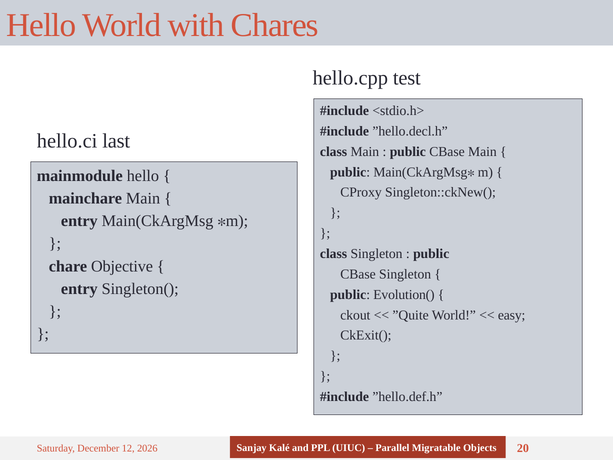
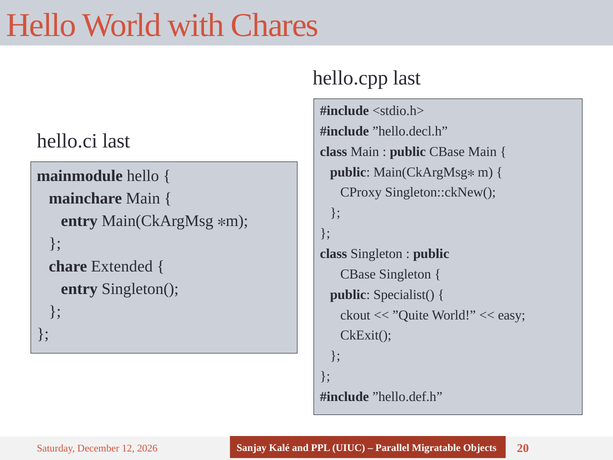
hello.cpp test: test -> last
Objective: Objective -> Extended
Evolution(: Evolution( -> Specialist(
